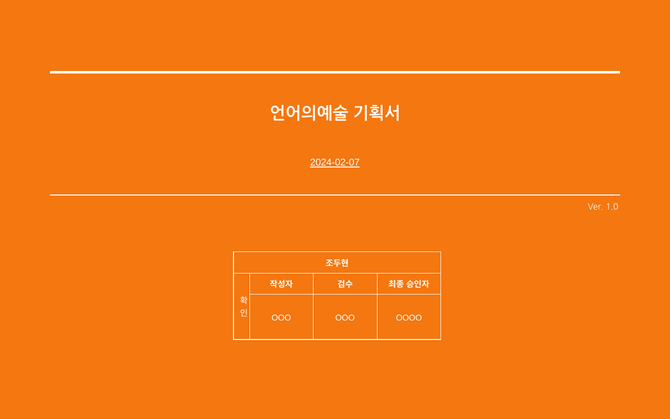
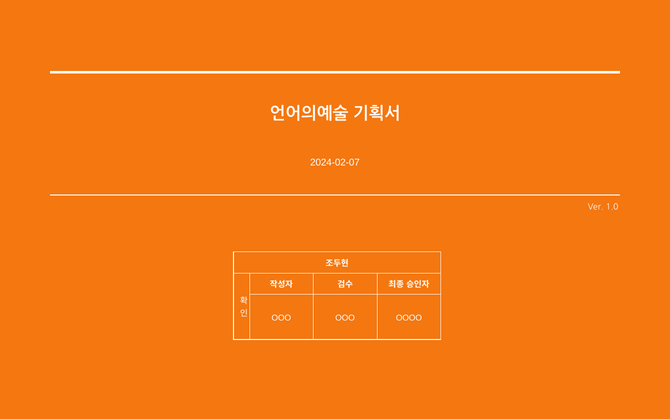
2024-02-07 underline: present -> none
